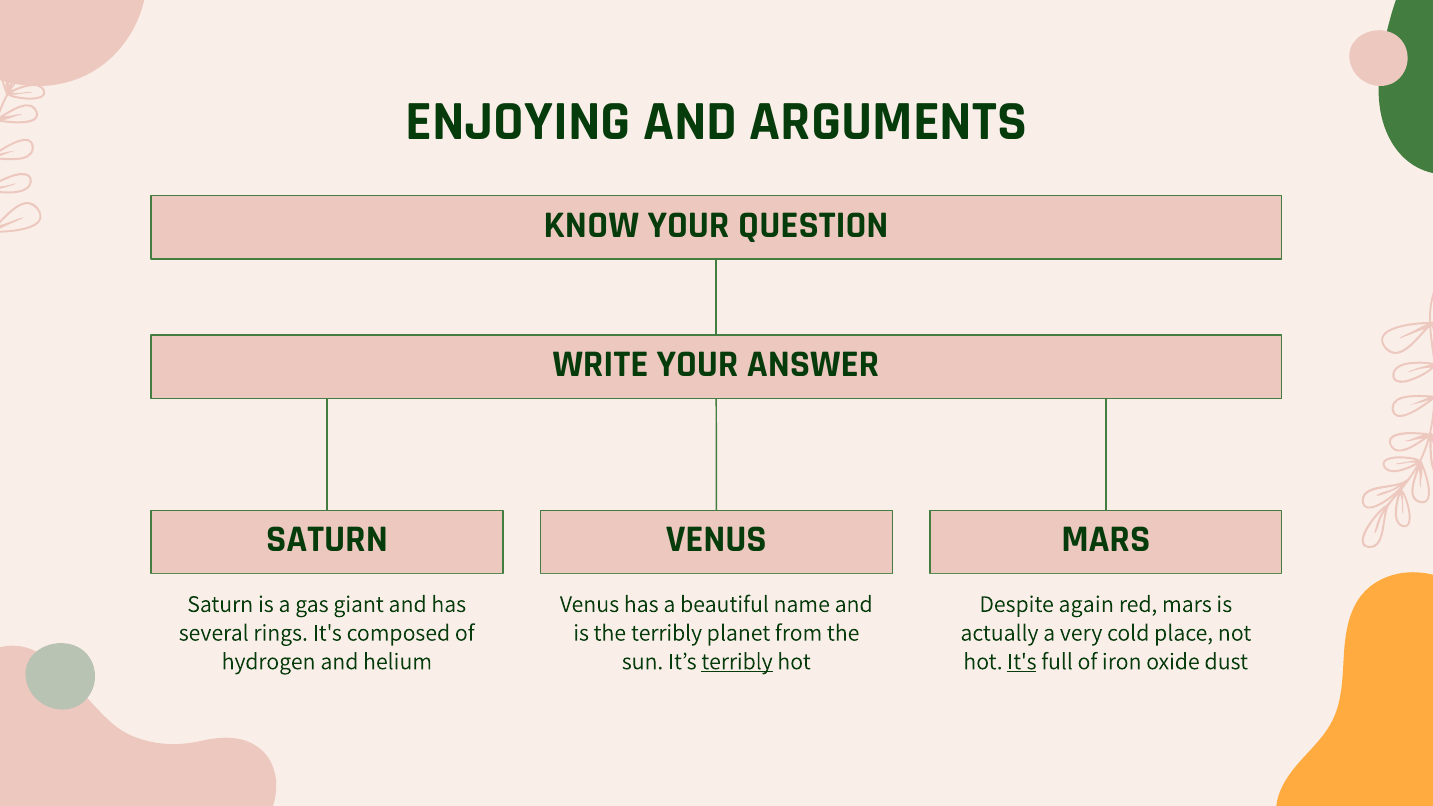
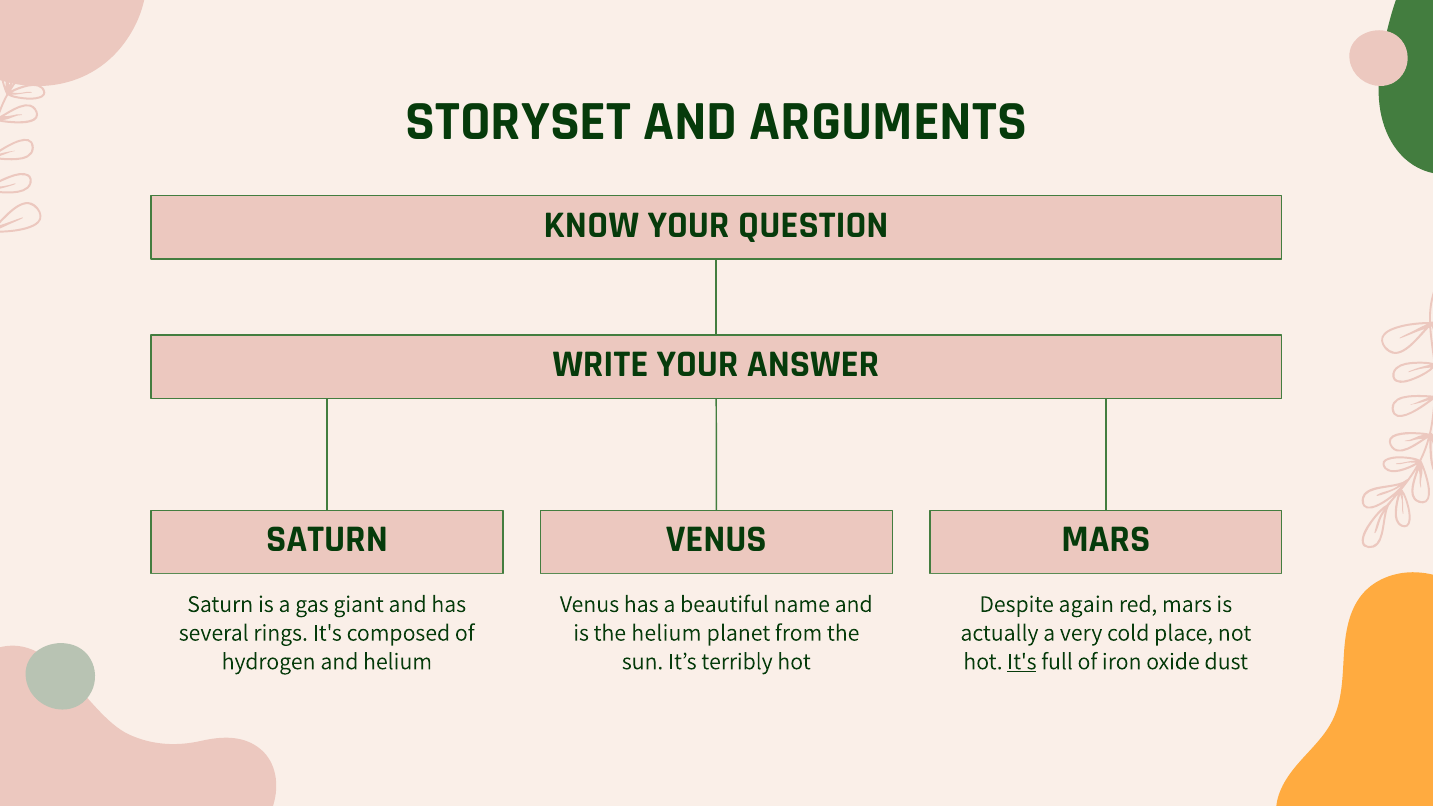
ENJOYING: ENJOYING -> STORYSET
the terribly: terribly -> helium
terribly at (737, 661) underline: present -> none
